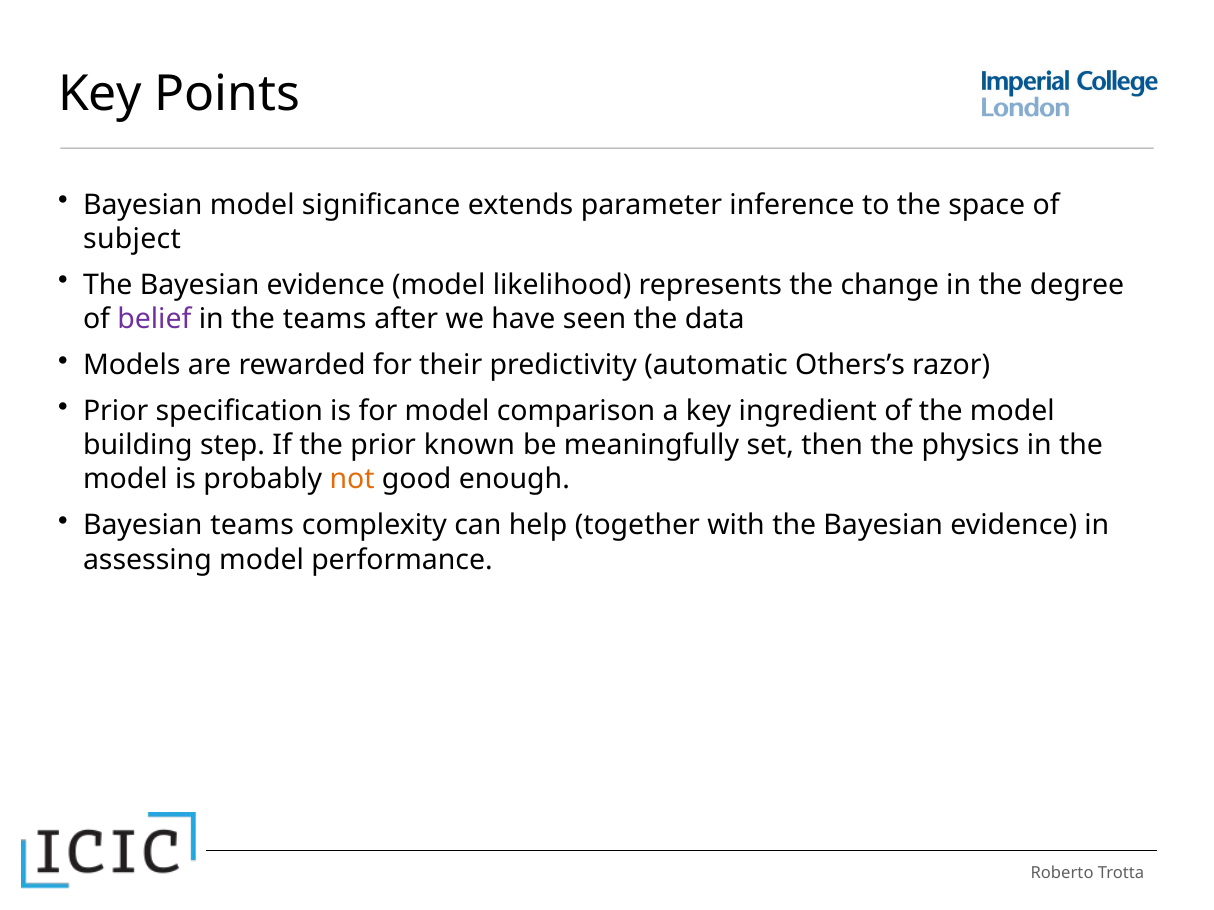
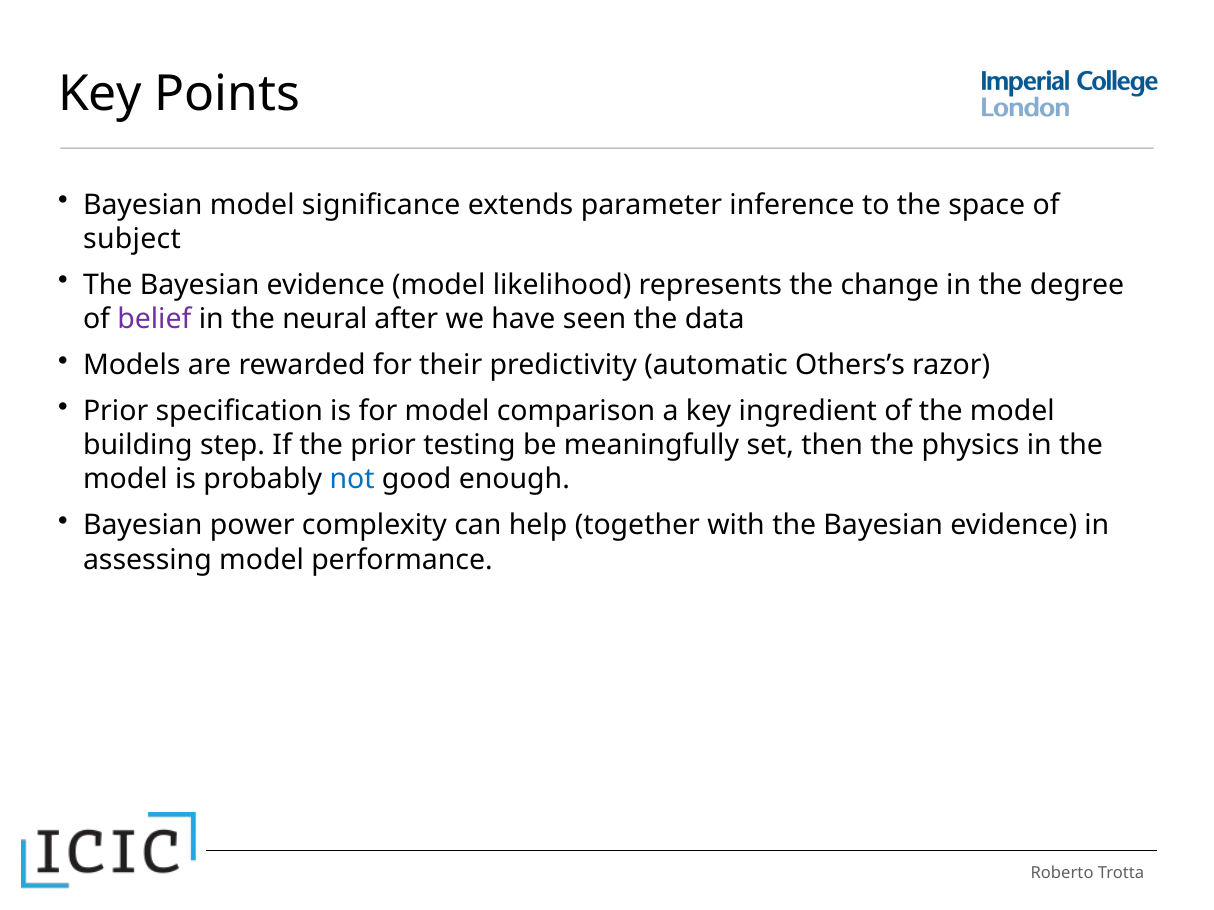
the teams: teams -> neural
known: known -> testing
not colour: orange -> blue
Bayesian teams: teams -> power
